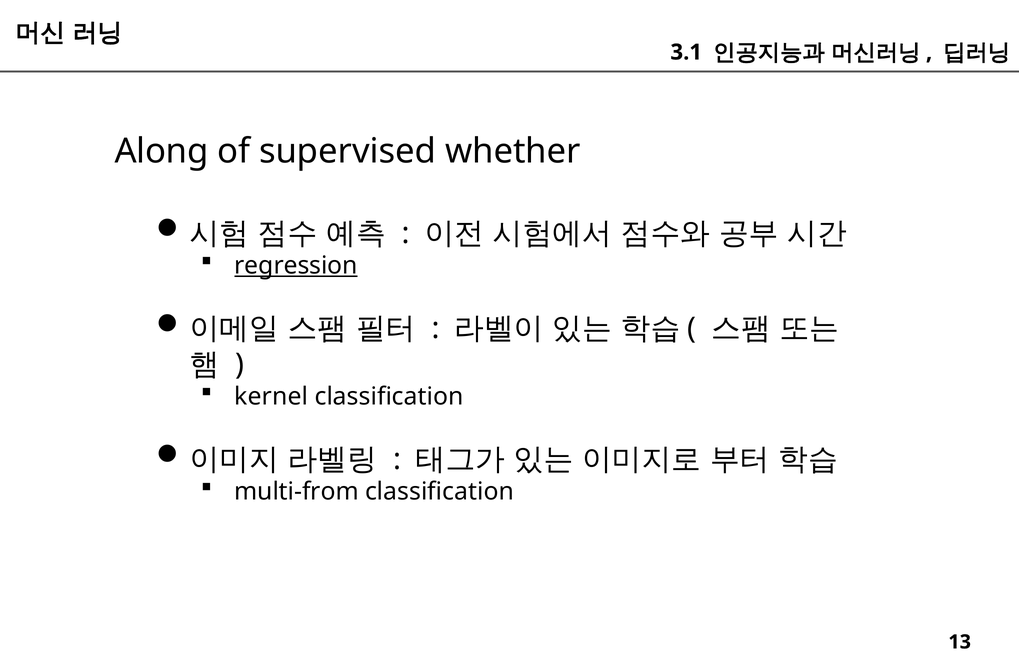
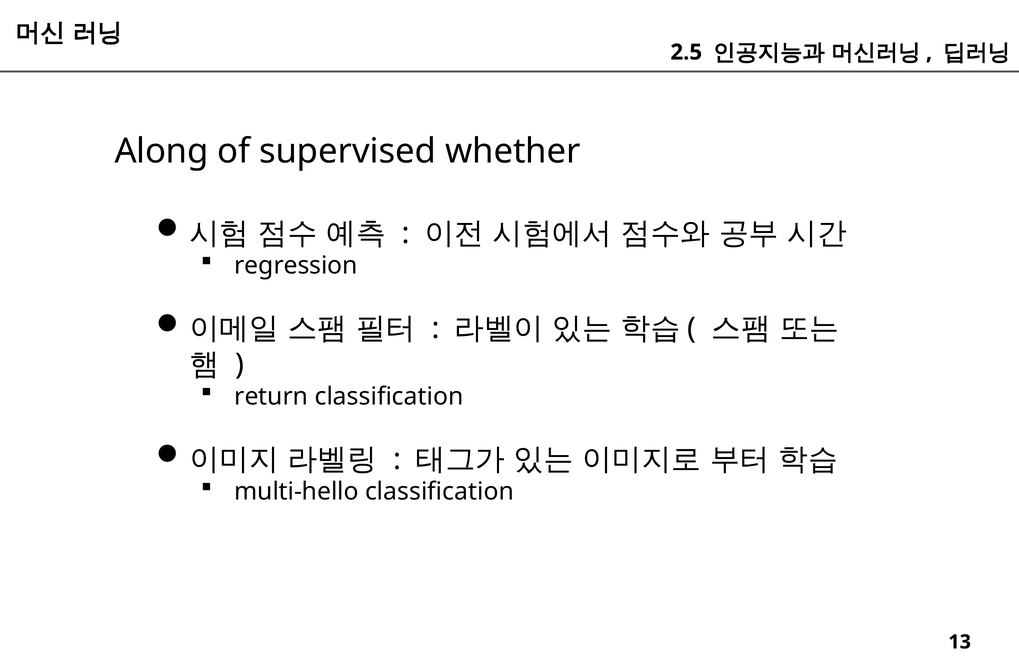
3.1: 3.1 -> 2.5
regression underline: present -> none
kernel: kernel -> return
multi-from: multi-from -> multi-hello
